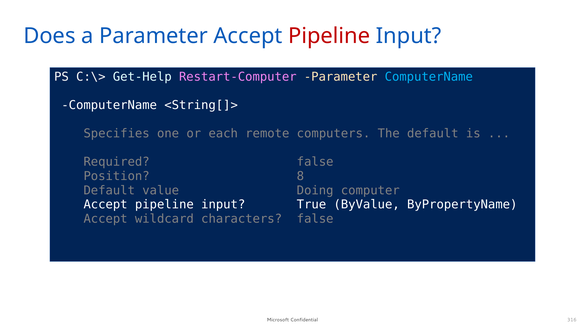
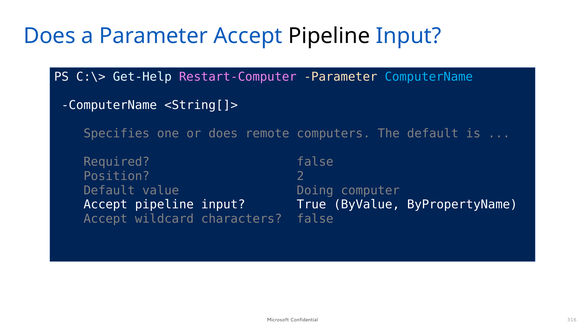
Pipeline at (329, 36) colour: red -> black
or each: each -> does
8: 8 -> 2
